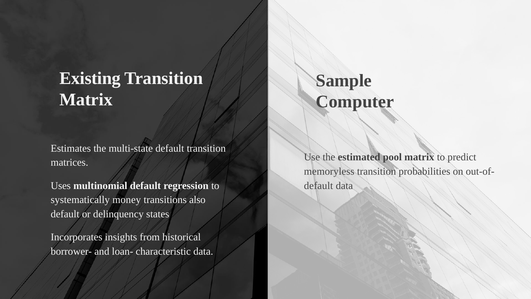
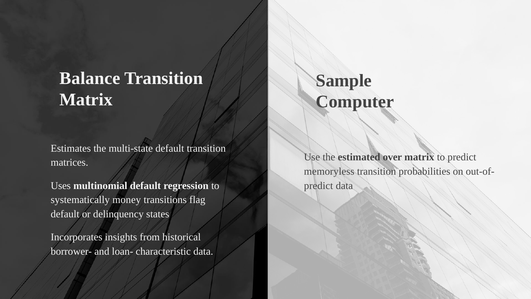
Existing: Existing -> Balance
pool: pool -> over
default at (319, 185): default -> predict
also: also -> flag
